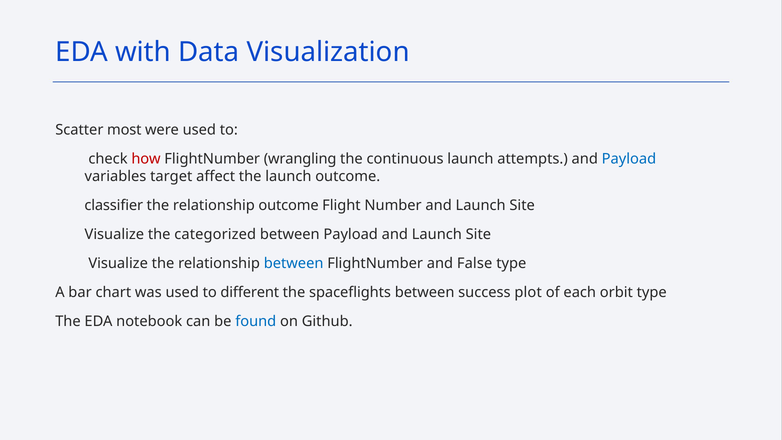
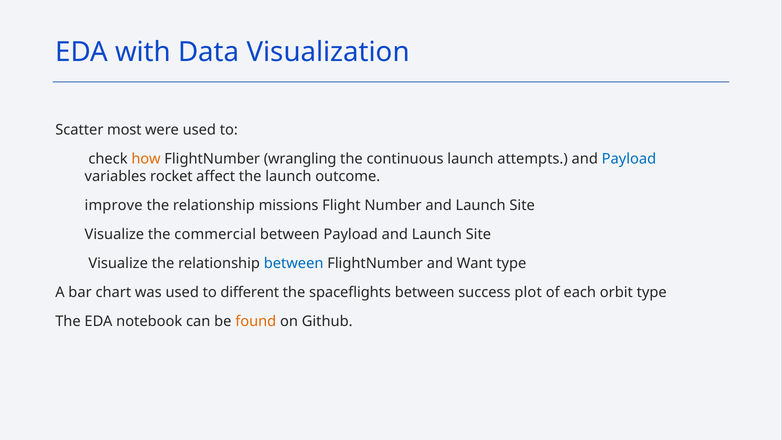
how colour: red -> orange
target: target -> rocket
classifier: classifier -> improve
relationship outcome: outcome -> missions
categorized: categorized -> commercial
False: False -> Want
found colour: blue -> orange
